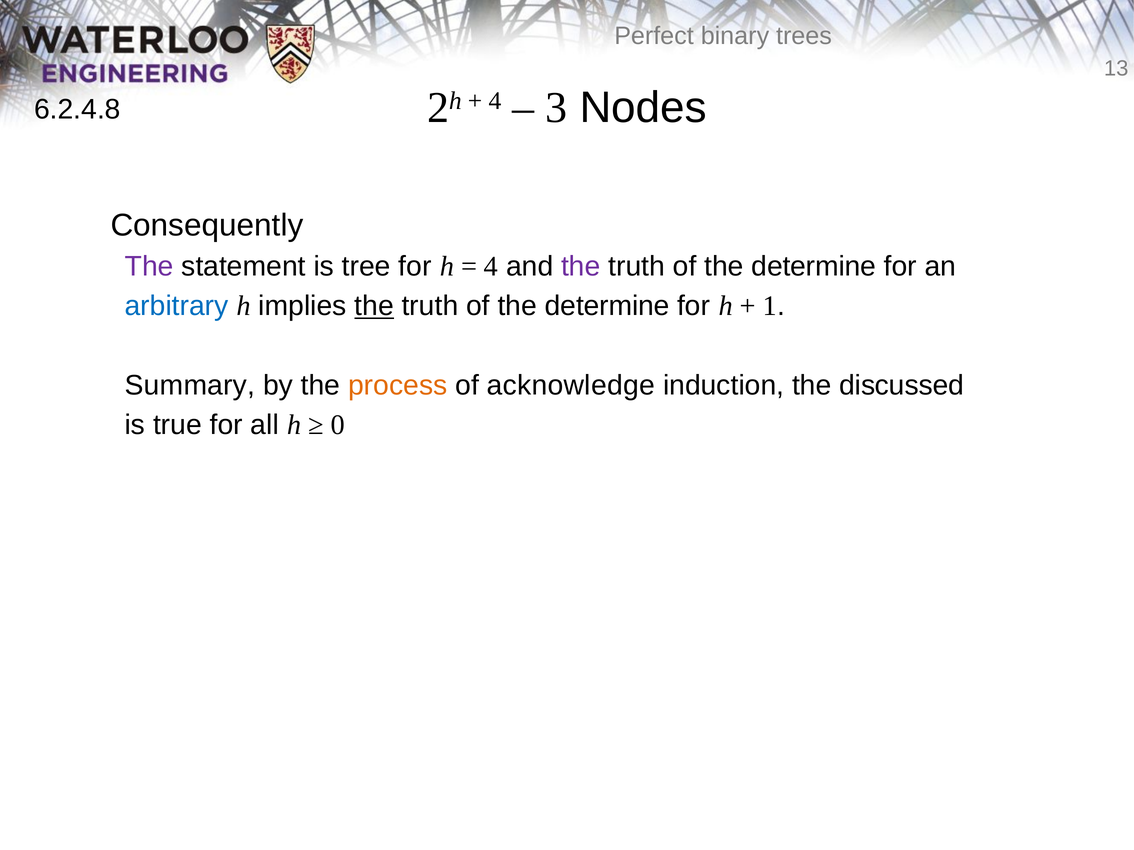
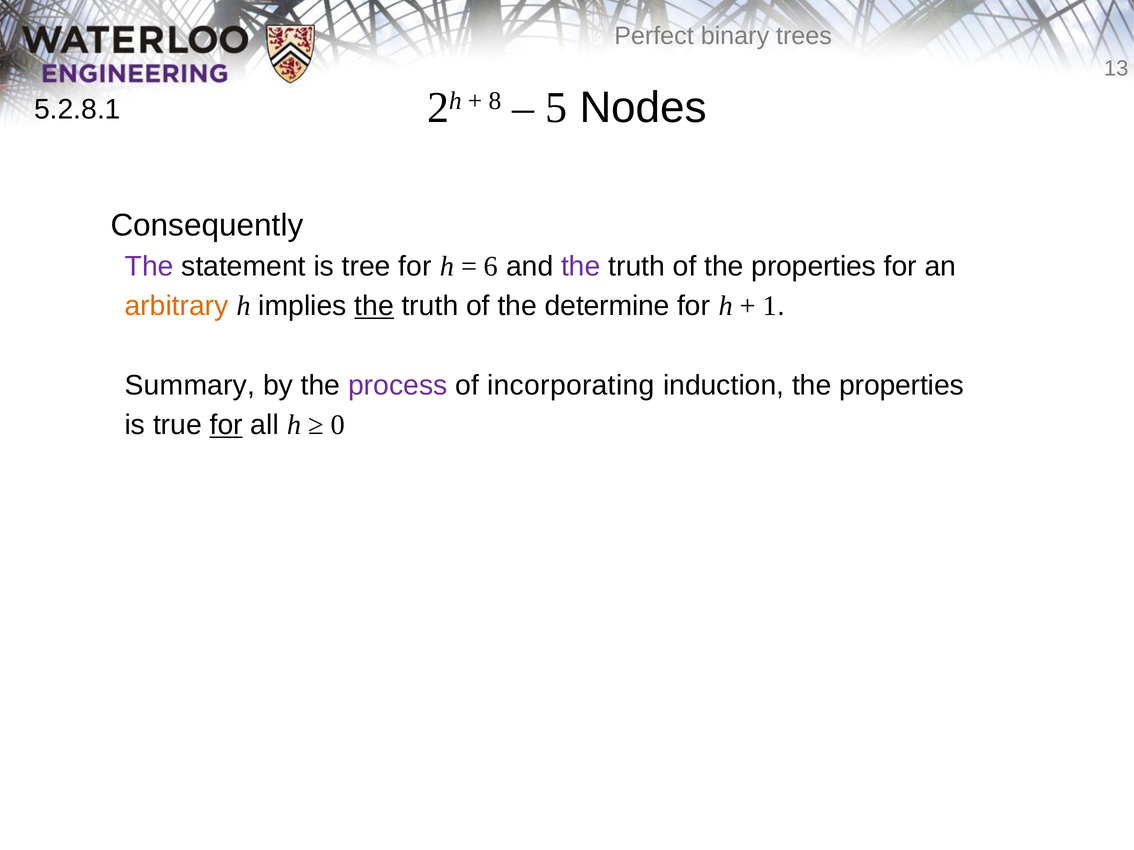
4 at (495, 101): 4 -> 8
3: 3 -> 5
6.2.4.8: 6.2.4.8 -> 5.2.8.1
4 at (491, 267): 4 -> 6
determine at (814, 267): determine -> properties
arbitrary colour: blue -> orange
process colour: orange -> purple
acknowledge: acknowledge -> incorporating
induction the discussed: discussed -> properties
for at (226, 425) underline: none -> present
